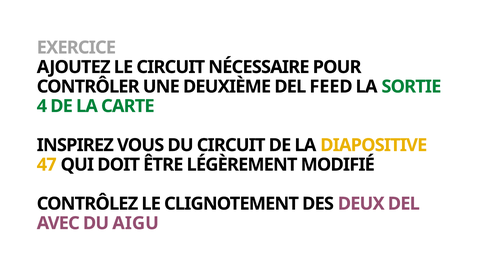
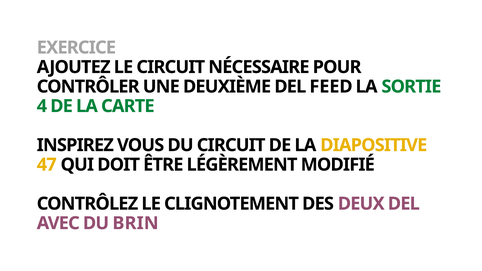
AIGU: AIGU -> BRIN
